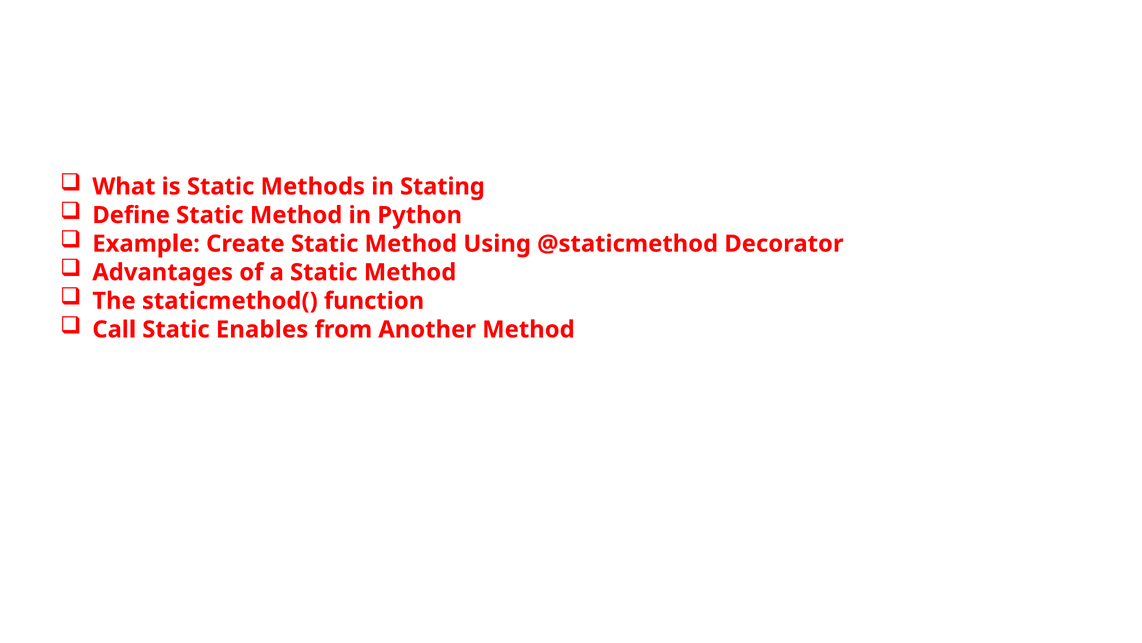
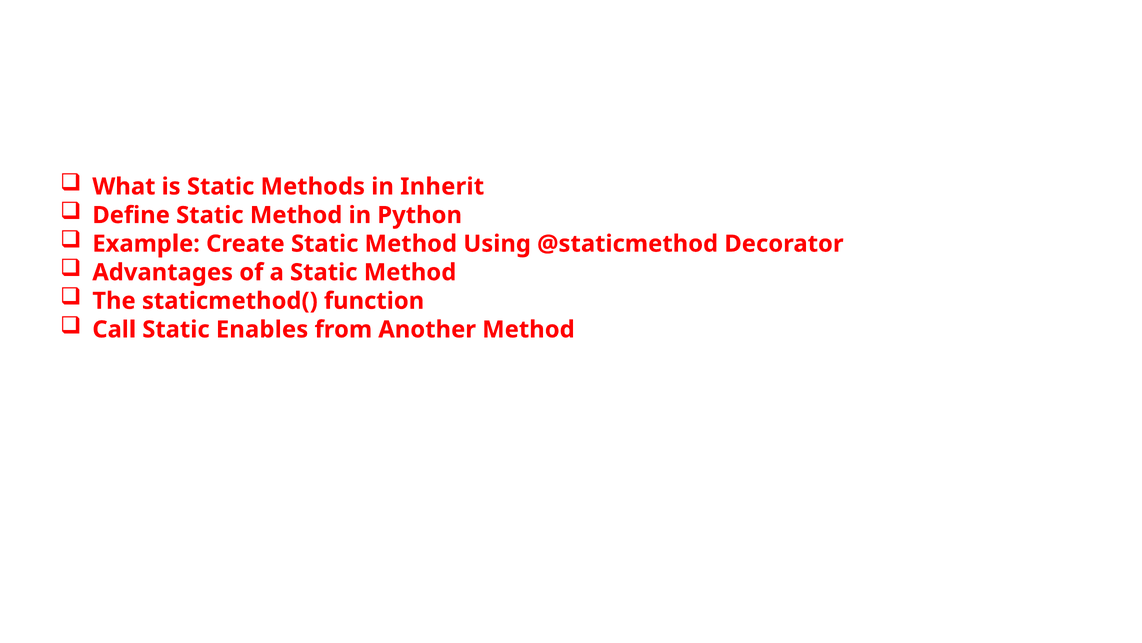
Stating: Stating -> Inherit
